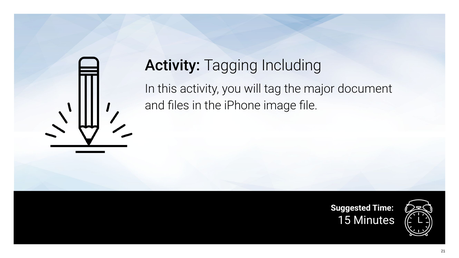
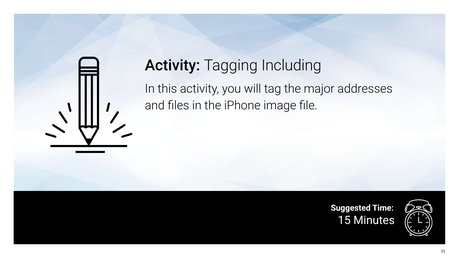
document: document -> addresses
